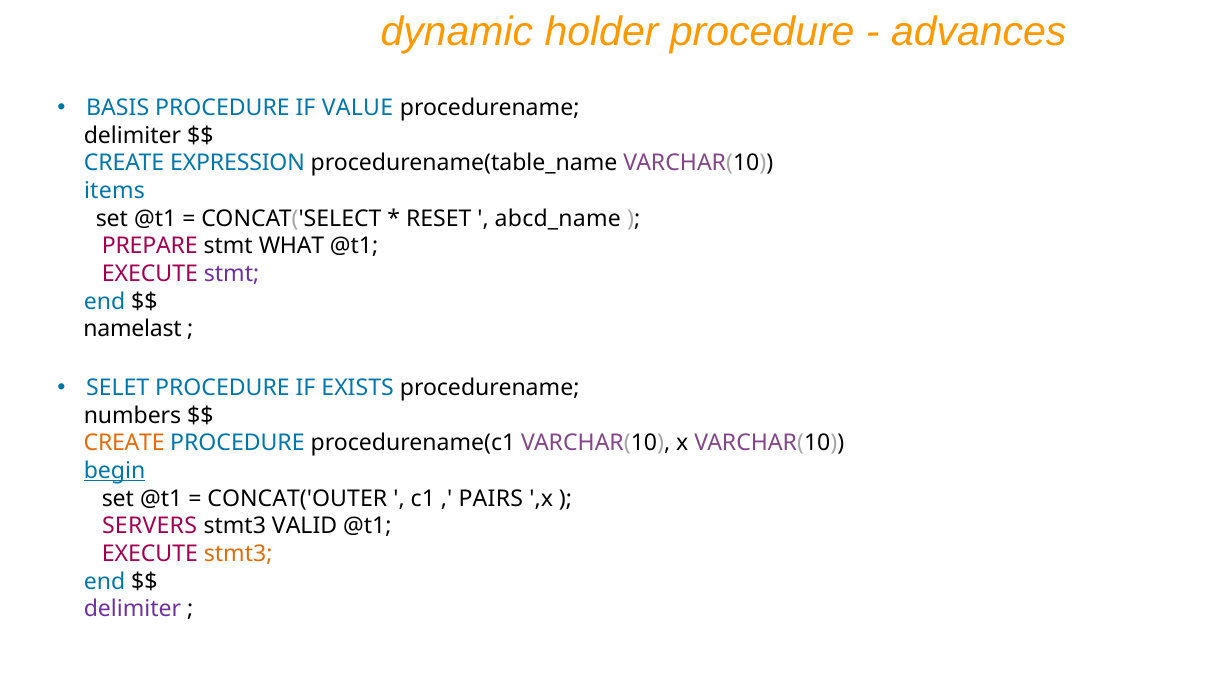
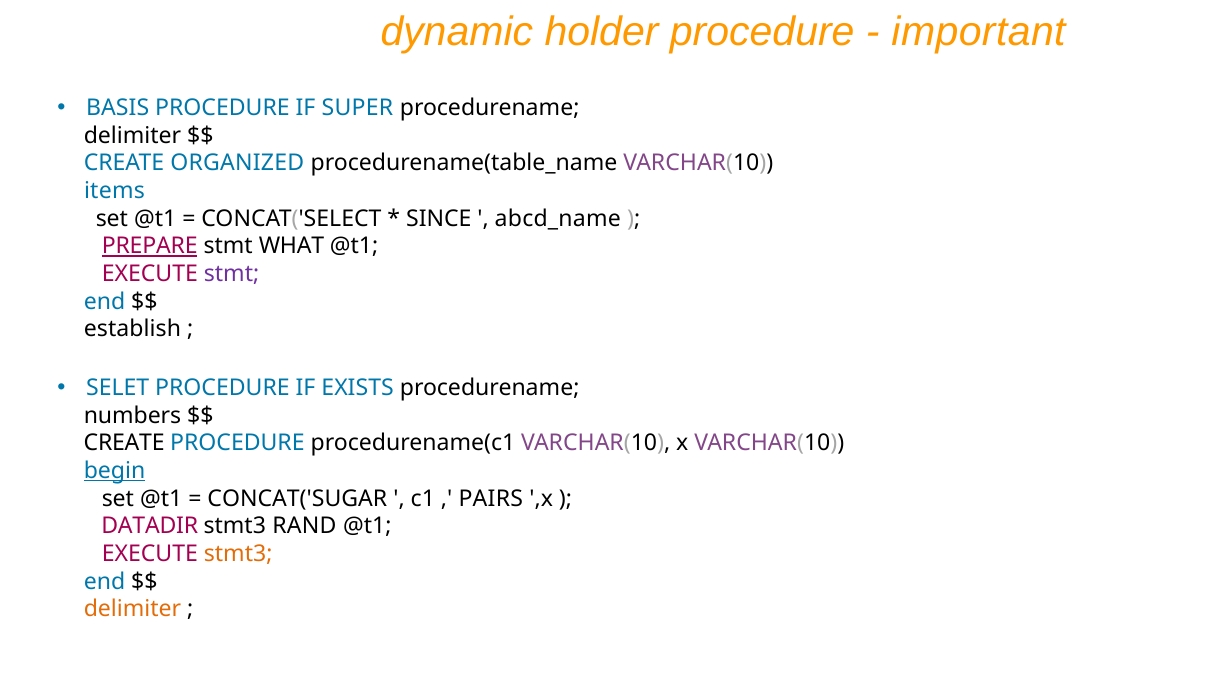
advances: advances -> important
VALUE: VALUE -> SUPER
EXPRESSION: EXPRESSION -> ORGANIZED
RESET: RESET -> SINCE
PREPARE underline: none -> present
namelast: namelast -> establish
CREATE at (124, 443) colour: orange -> black
CONCAT('OUTER: CONCAT('OUTER -> CONCAT('SUGAR
SERVERS: SERVERS -> DATADIR
VALID: VALID -> RAND
delimiter at (132, 609) colour: purple -> orange
